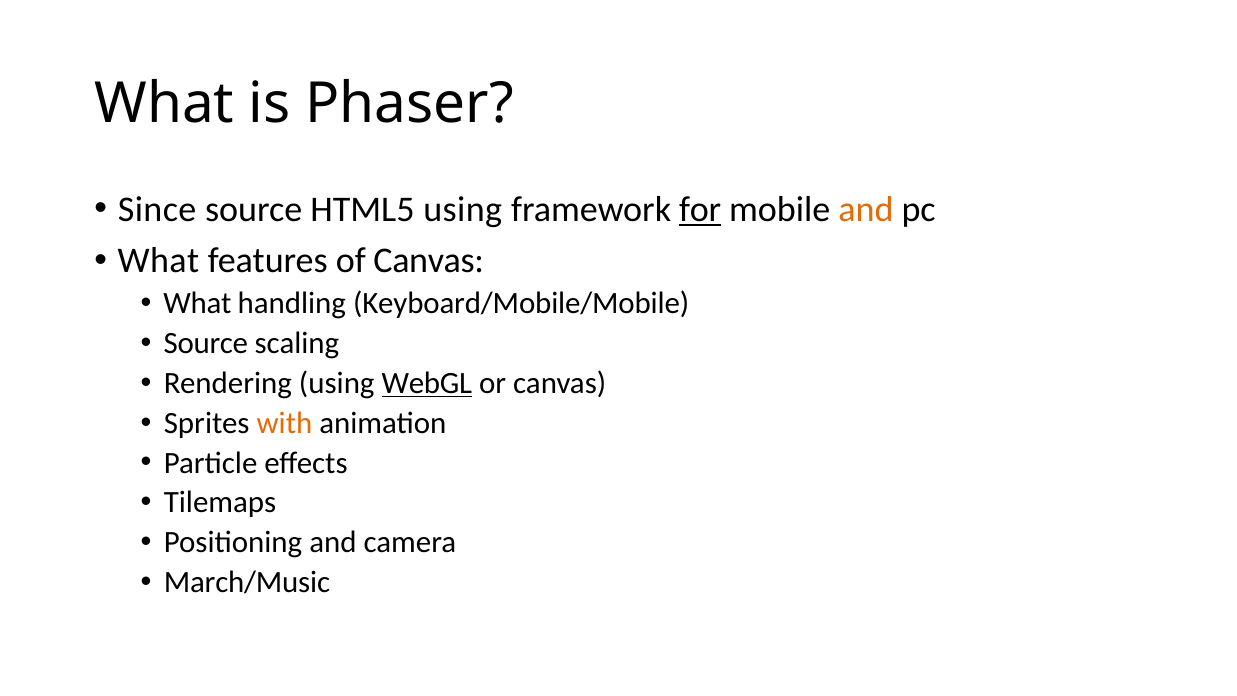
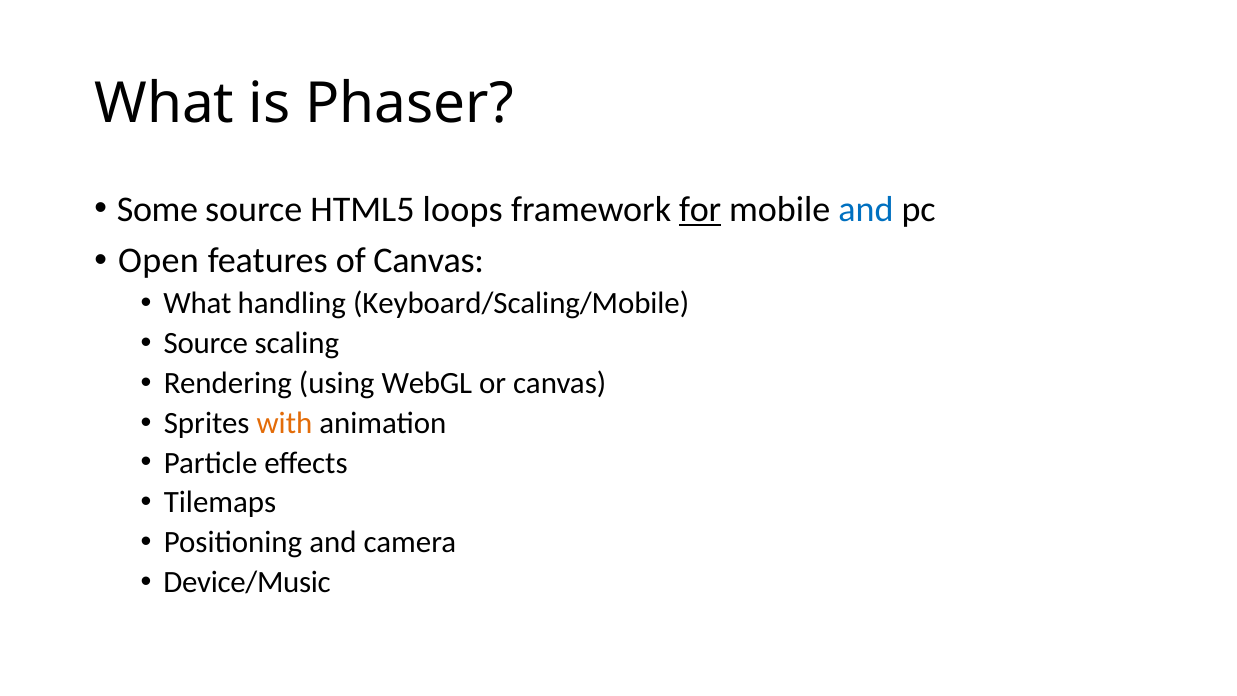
Since: Since -> Some
HTML5 using: using -> loops
and at (866, 209) colour: orange -> blue
What at (158, 261): What -> Open
Keyboard/Mobile/Mobile: Keyboard/Mobile/Mobile -> Keyboard/Scaling/Mobile
WebGL underline: present -> none
March/Music: March/Music -> Device/Music
